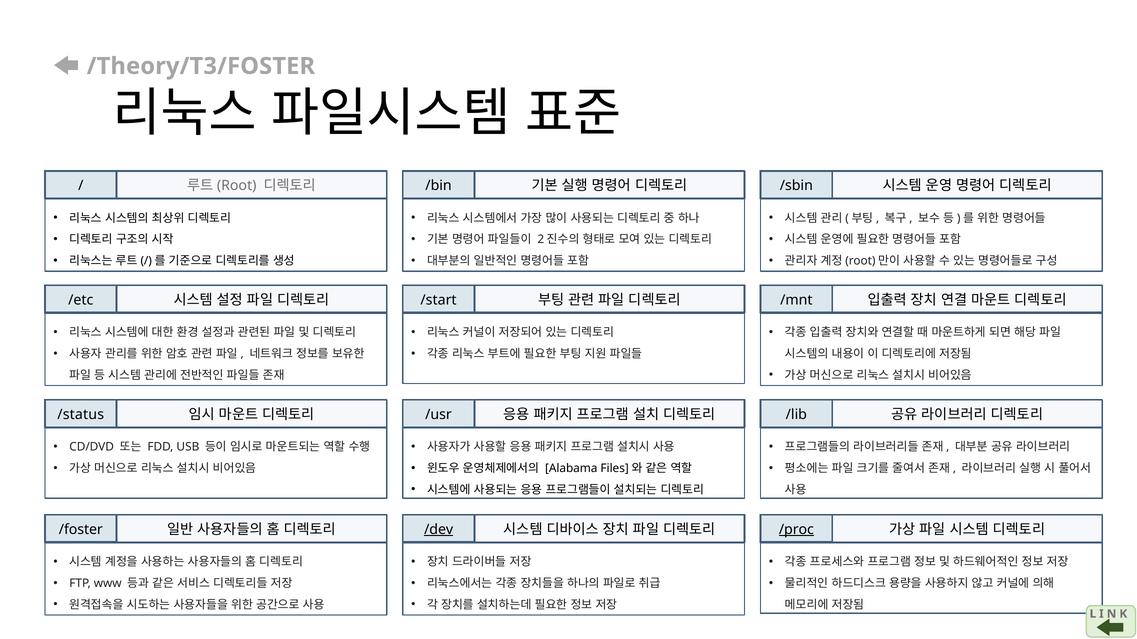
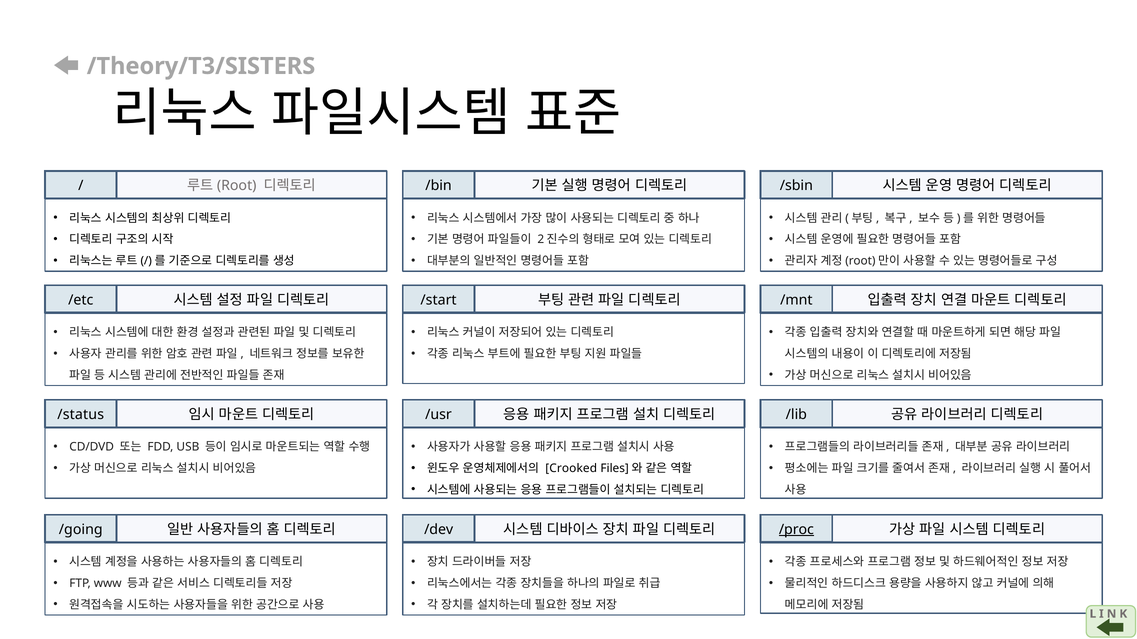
/Theory/T3/FOSTER: /Theory/T3/FOSTER -> /Theory/T3/SISTERS
Alabama: Alabama -> Crooked
/foster: /foster -> /going
/dev underline: present -> none
